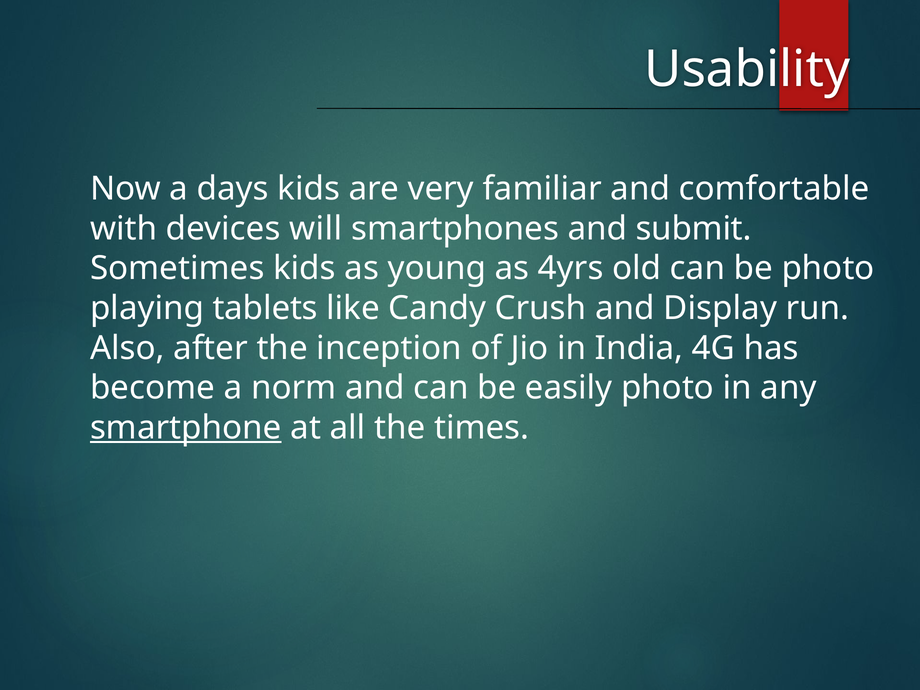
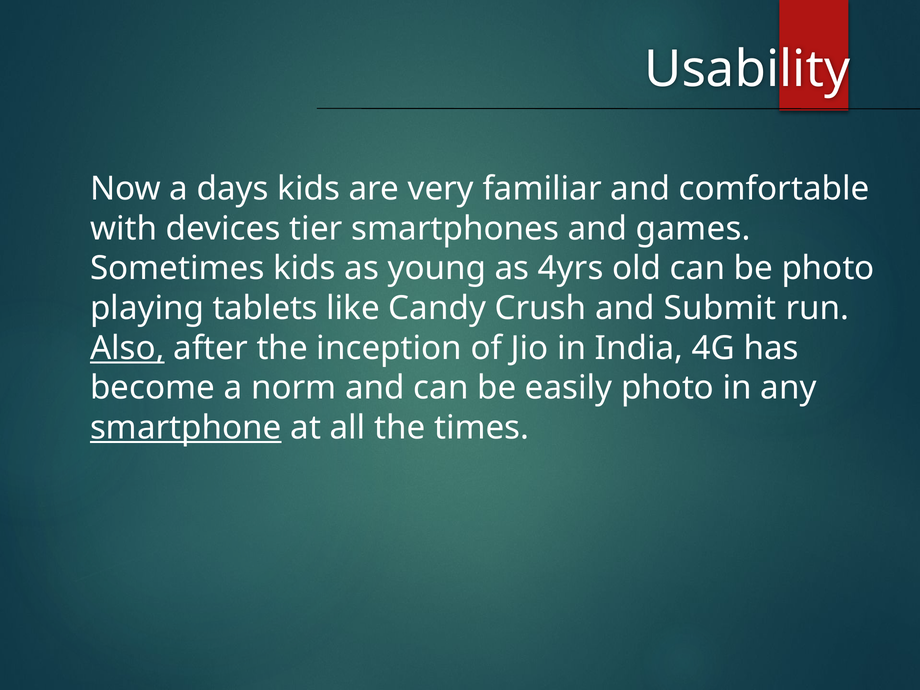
will: will -> tier
submit: submit -> games
Display: Display -> Submit
Also underline: none -> present
